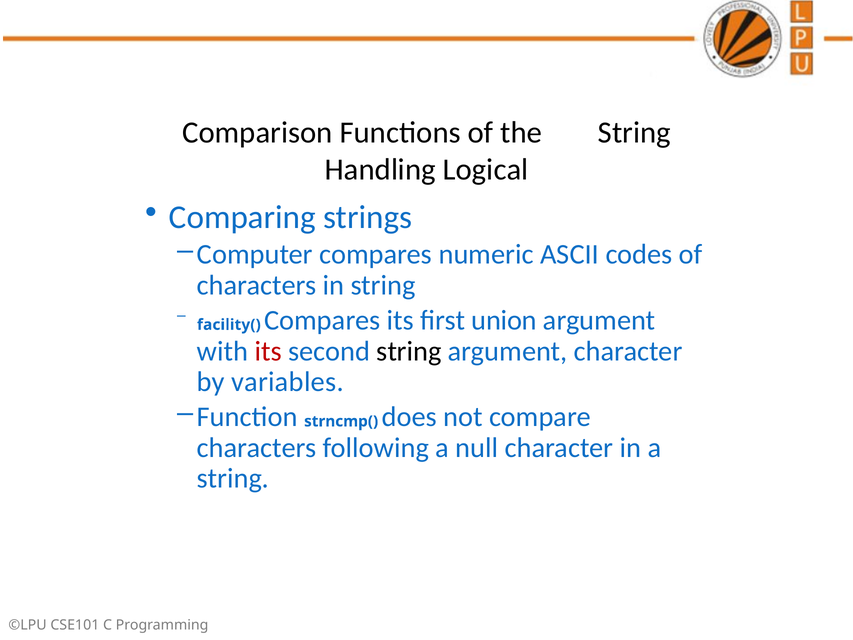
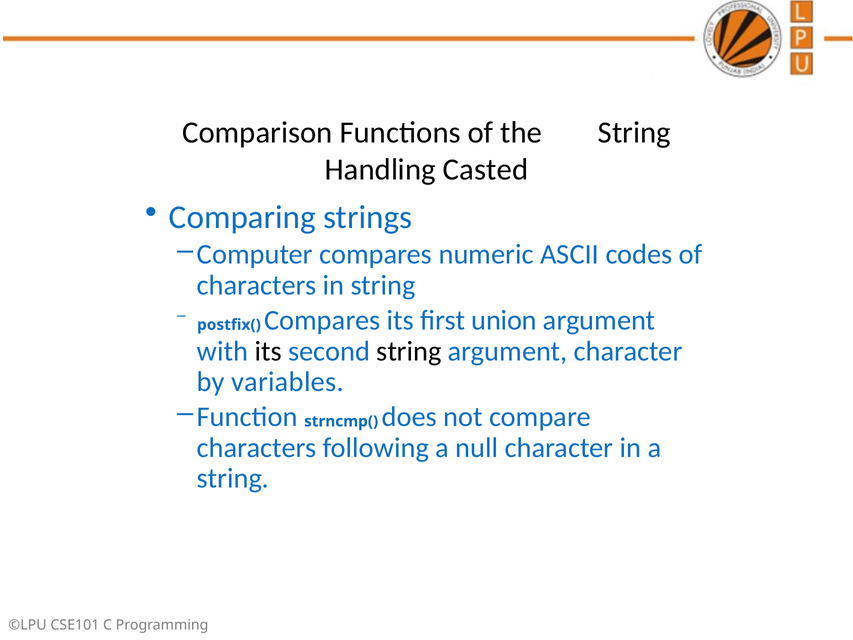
Logical: Logical -> Casted
facility(: facility( -> postfix(
its at (268, 351) colour: red -> black
